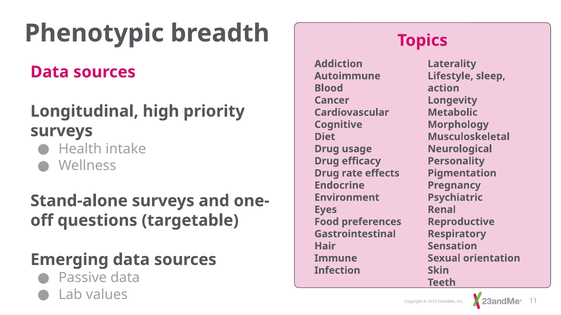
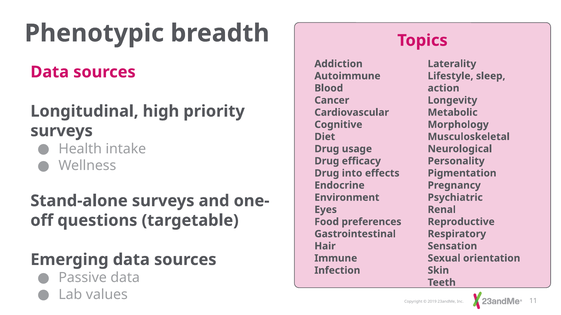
rate: rate -> into
